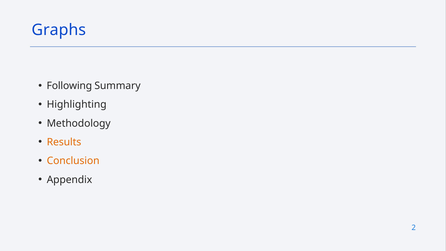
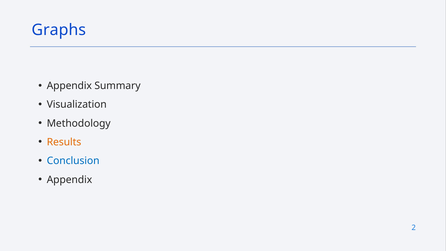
Following at (69, 86): Following -> Appendix
Highlighting: Highlighting -> Visualization
Conclusion colour: orange -> blue
